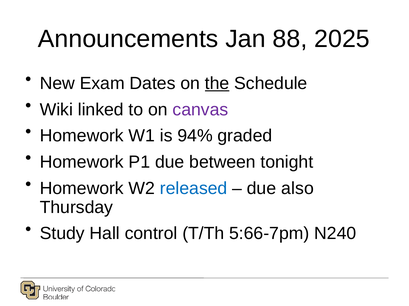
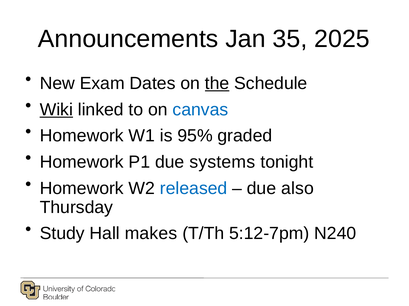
88: 88 -> 35
Wiki underline: none -> present
canvas colour: purple -> blue
94%: 94% -> 95%
between: between -> systems
control: control -> makes
5:66-7pm: 5:66-7pm -> 5:12-7pm
